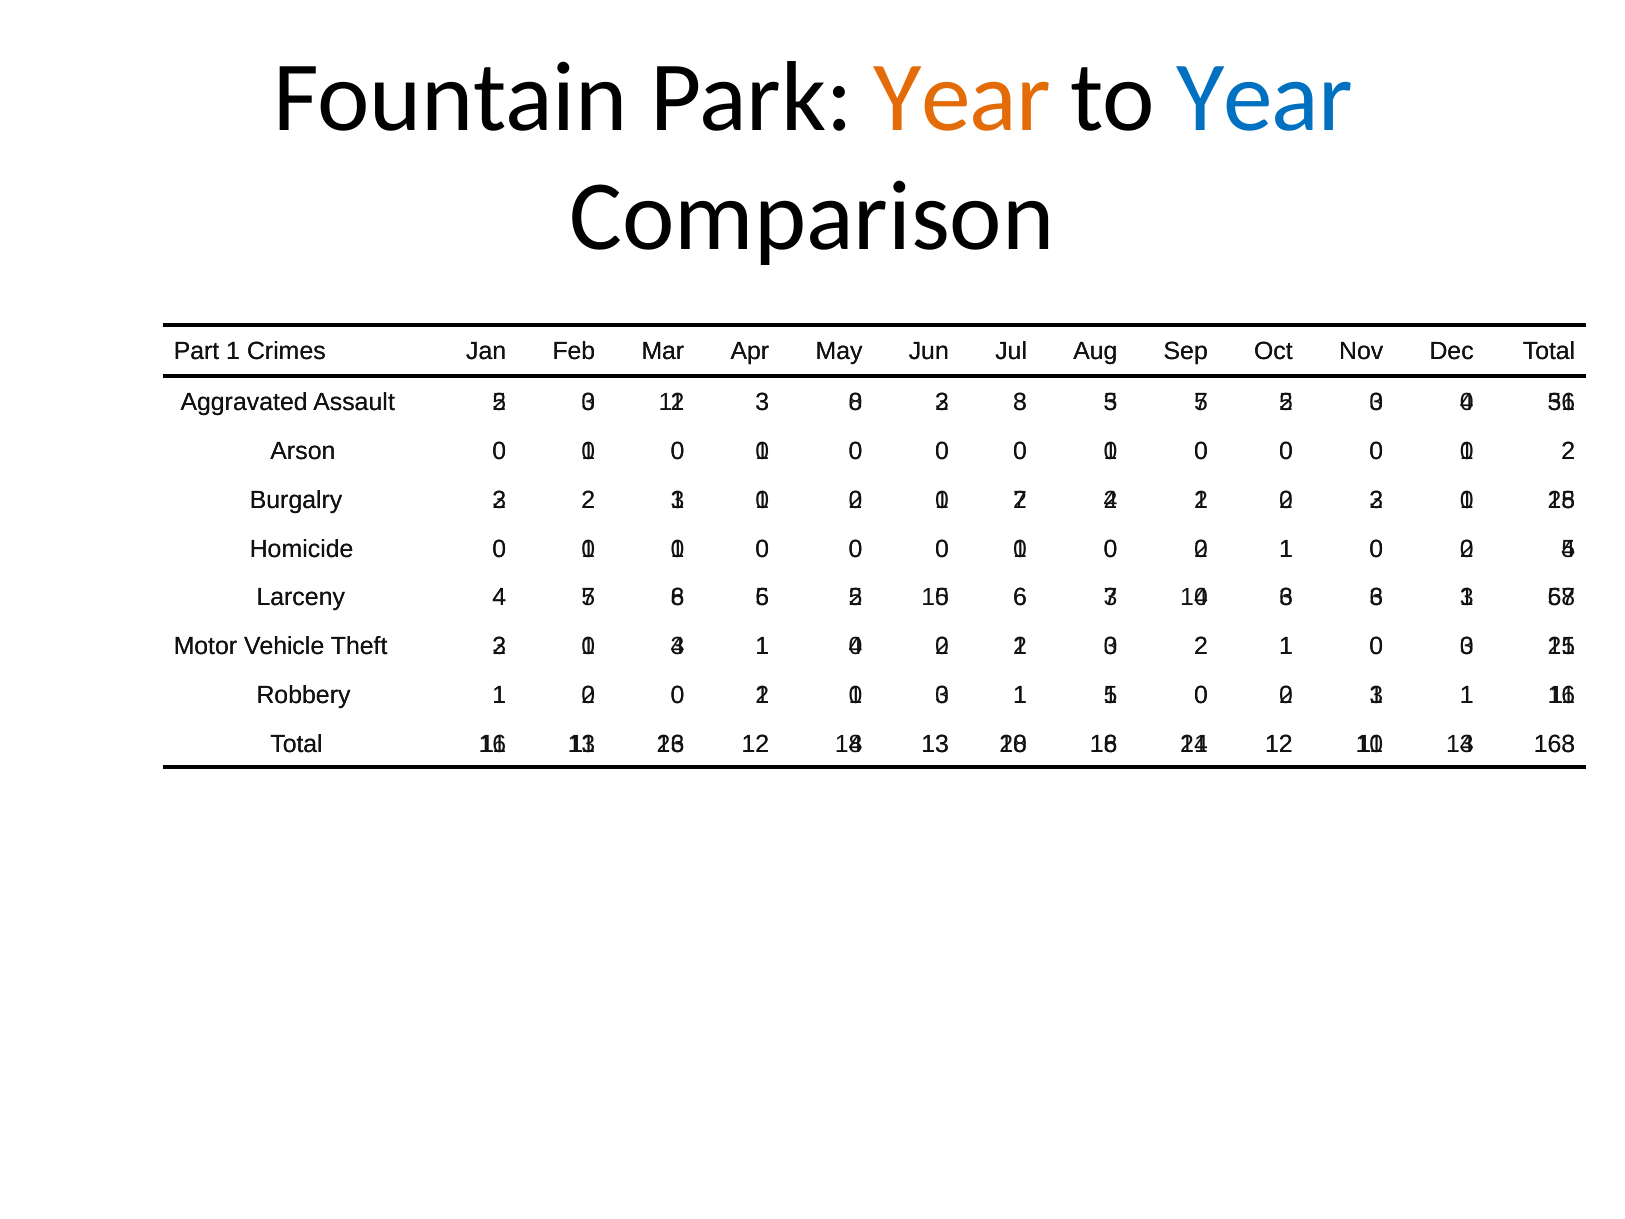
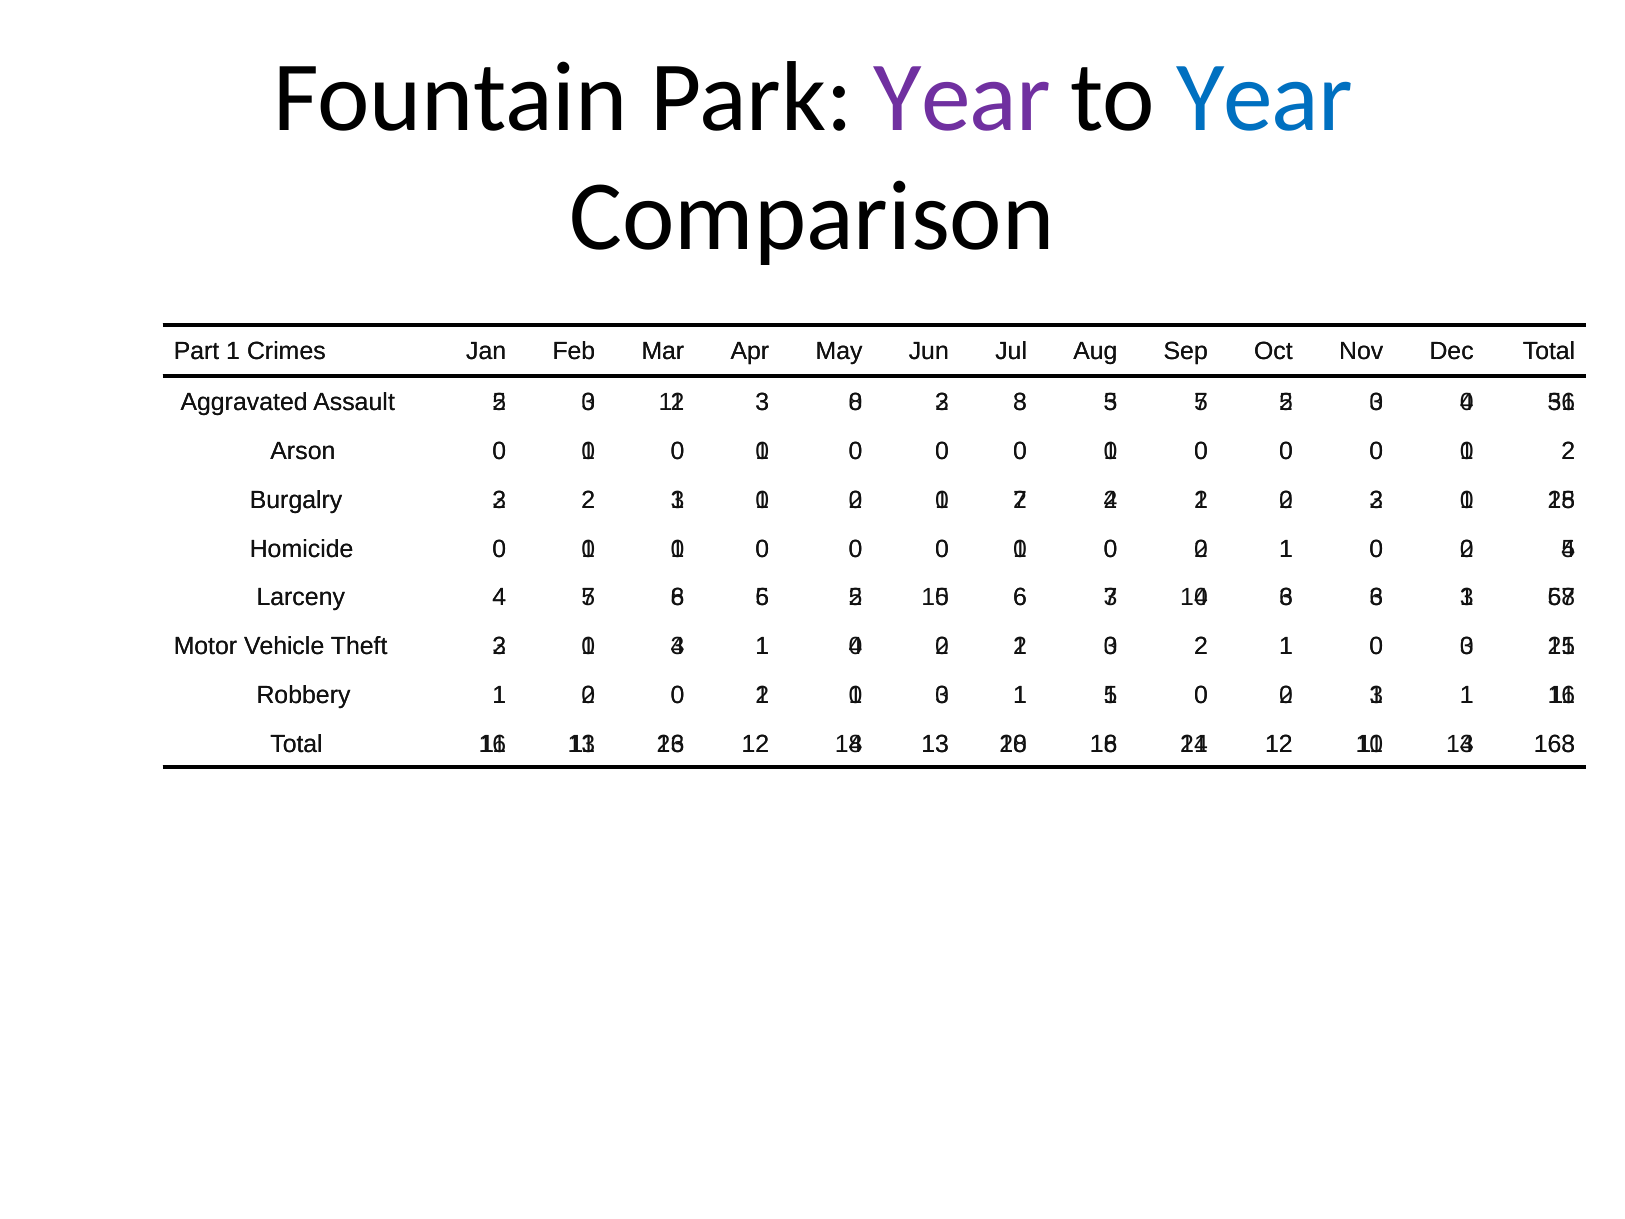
Year at (962, 98) colour: orange -> purple
